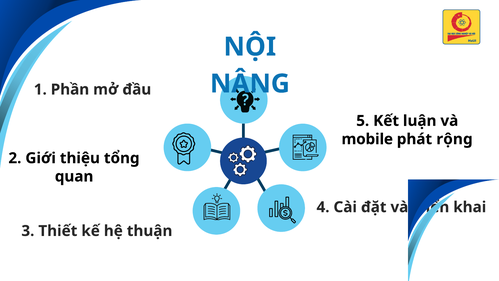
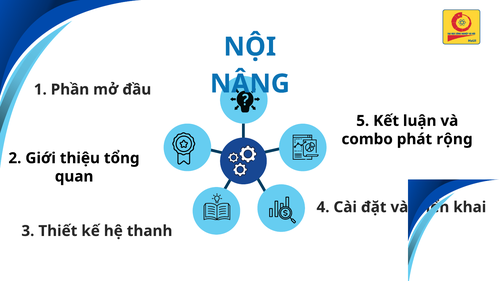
mobile: mobile -> combo
thuận: thuận -> thanh
